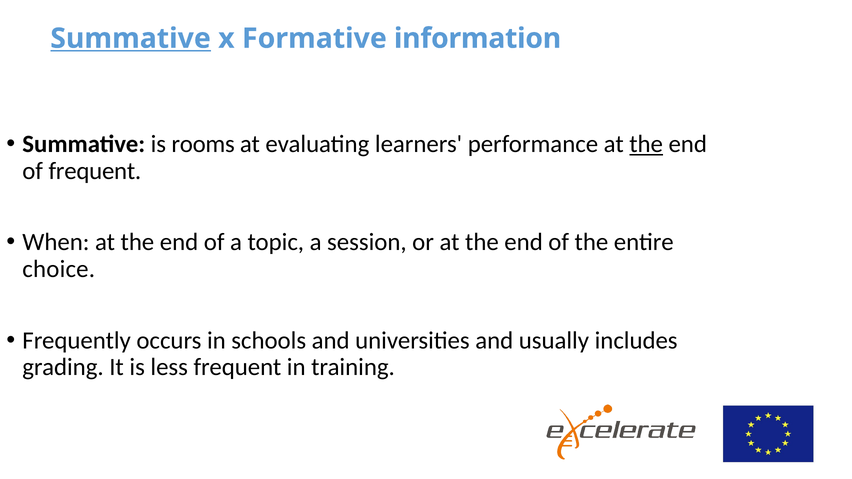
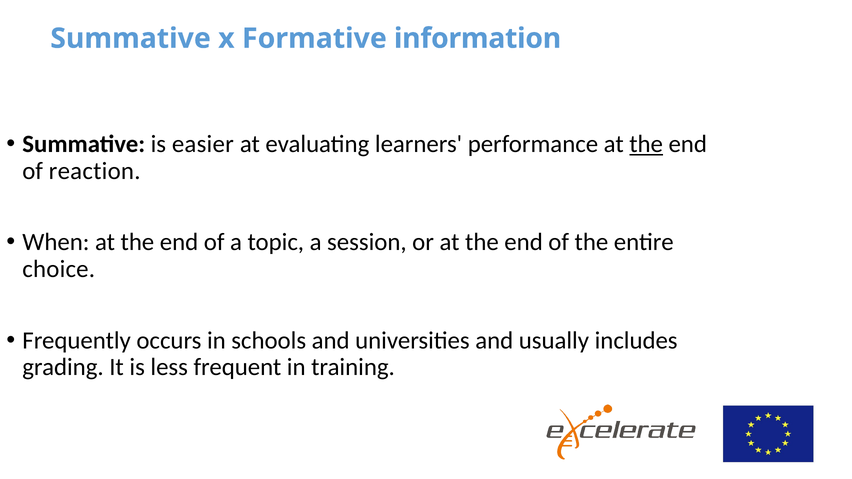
Summative at (131, 38) underline: present -> none
rooms: rooms -> easier
of frequent: frequent -> reaction
